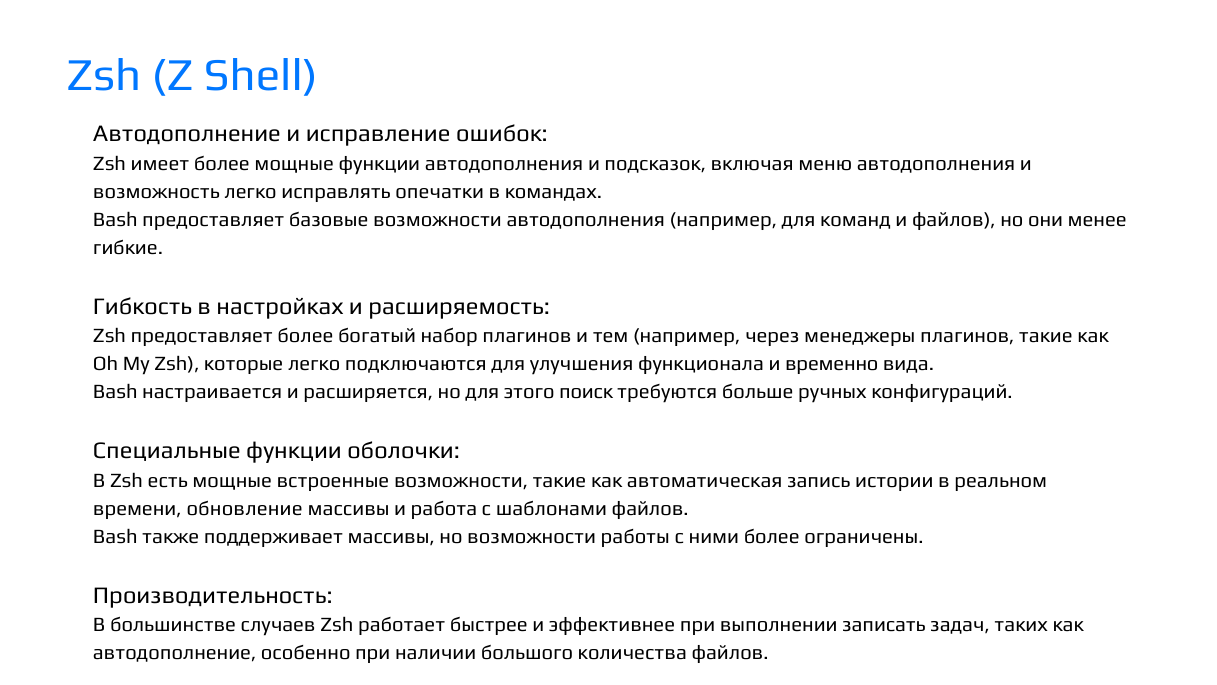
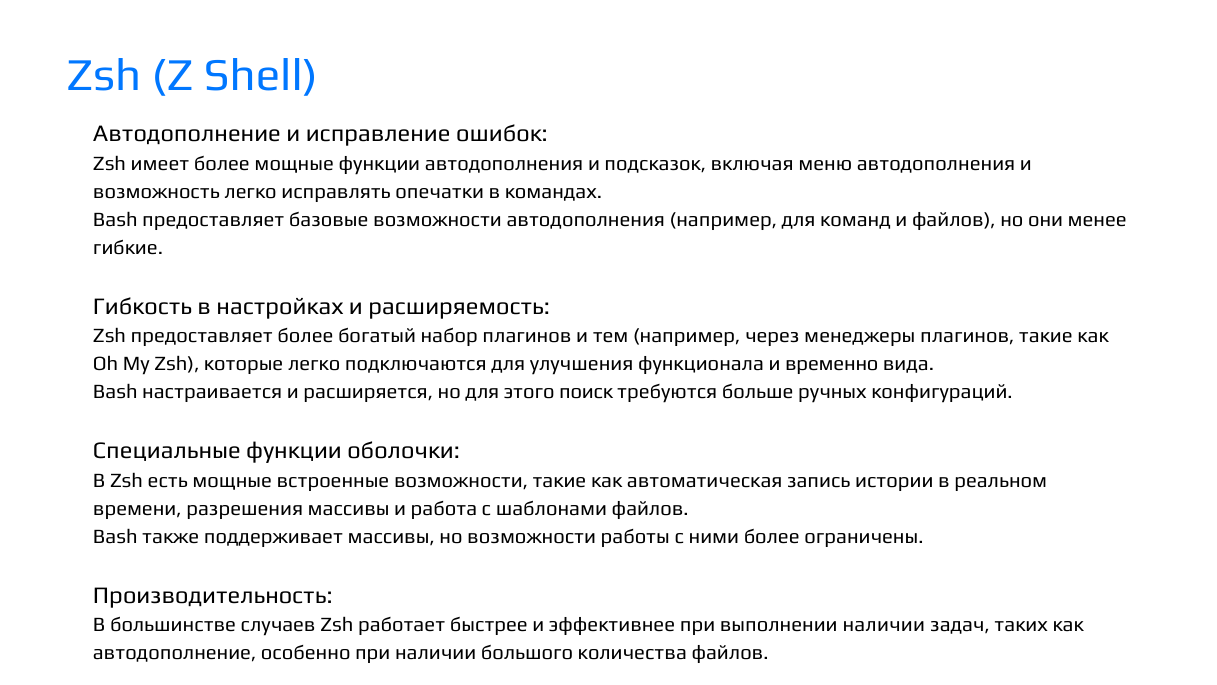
обновление: обновление -> разрешения
выполнении записать: записать -> наличии
